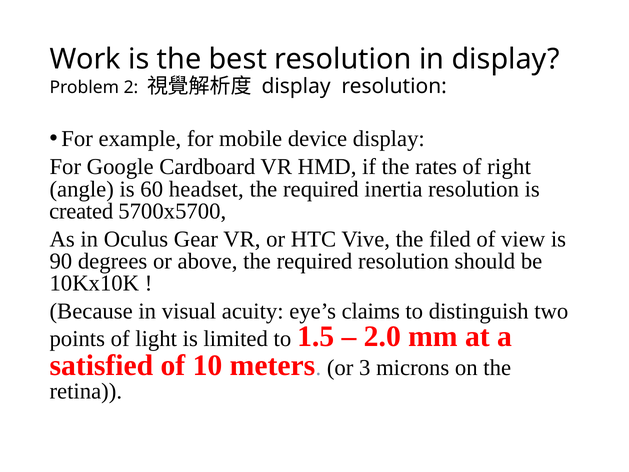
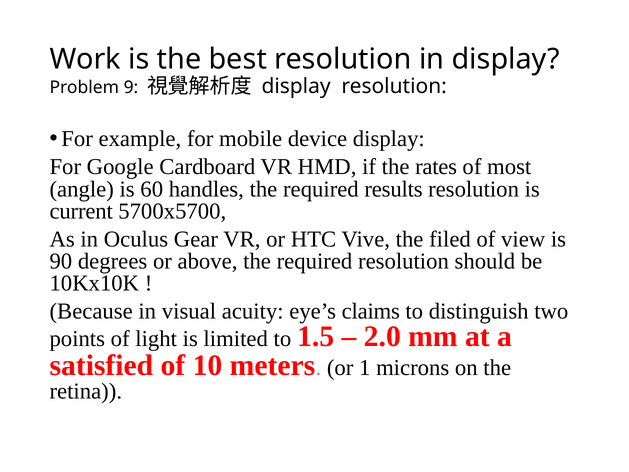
2: 2 -> 9
right: right -> most
headset: headset -> handles
inertia: inertia -> results
created: created -> current
3: 3 -> 1
